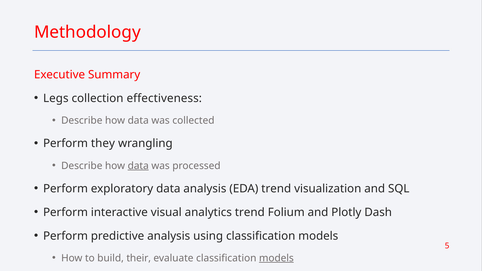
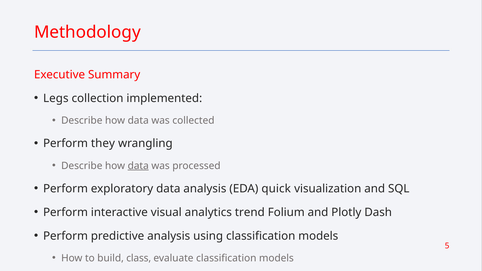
effectiveness: effectiveness -> implemented
EDA trend: trend -> quick
their: their -> class
models at (276, 258) underline: present -> none
